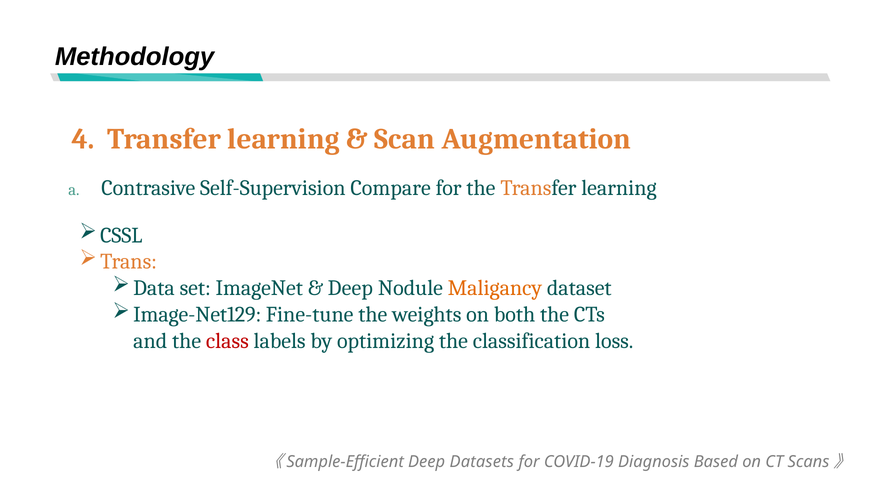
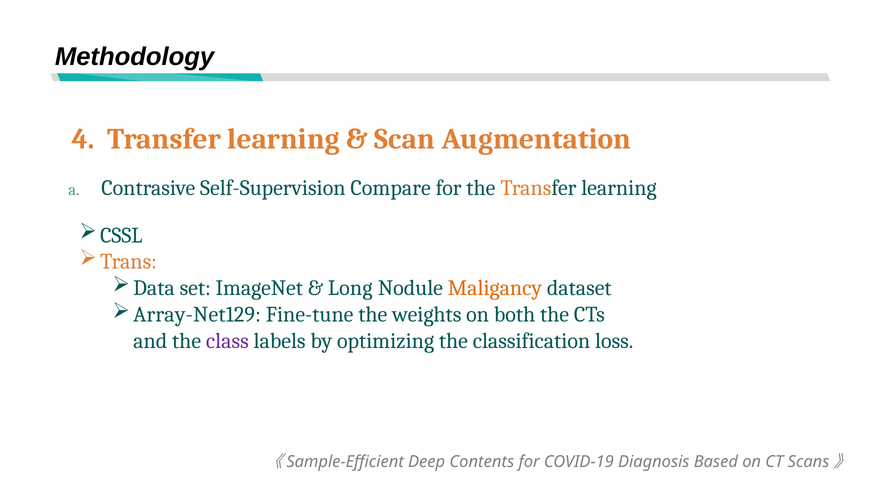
Deep at (350, 288): Deep -> Long
Image-Net129: Image-Net129 -> Array-Net129
class colour: red -> purple
Datasets: Datasets -> Contents
